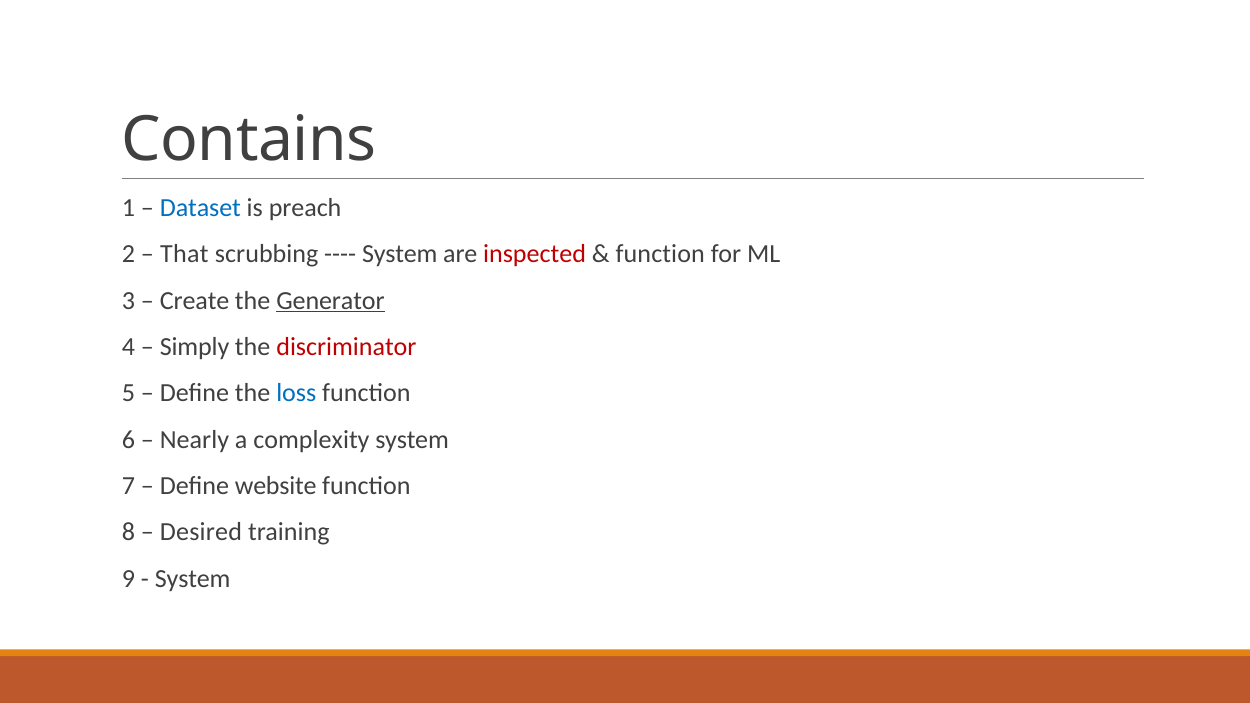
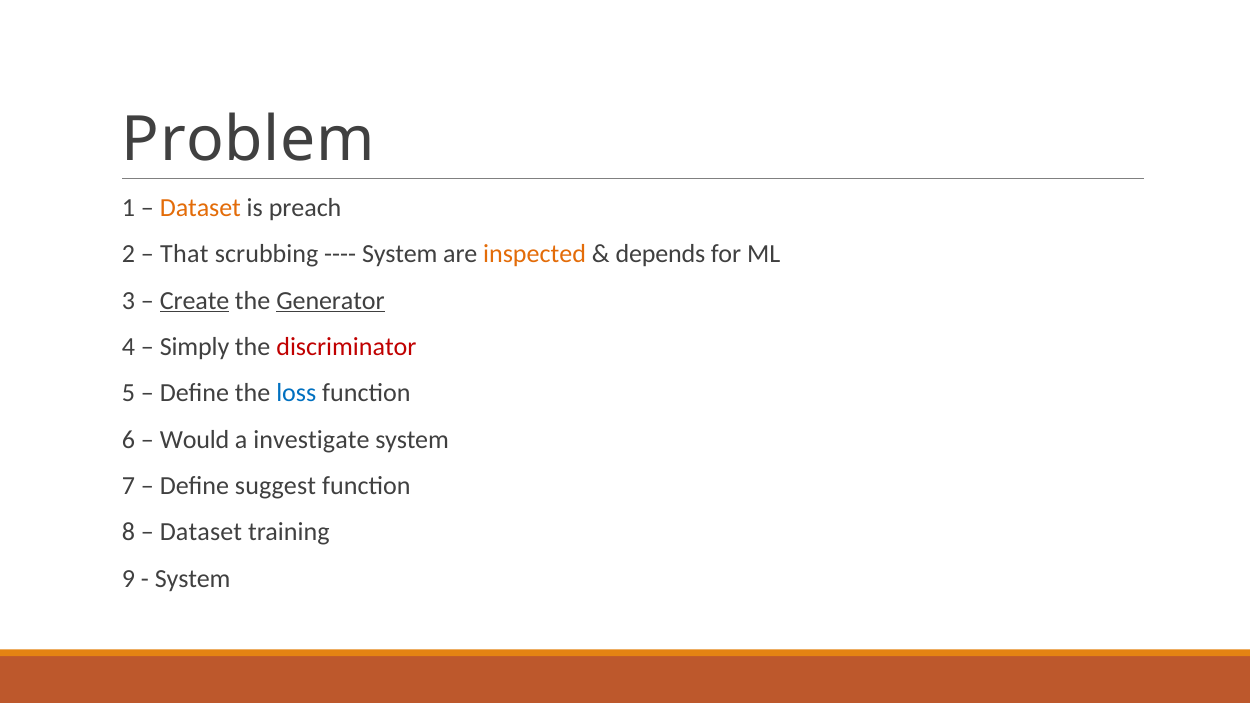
Contains: Contains -> Problem
Dataset at (200, 208) colour: blue -> orange
inspected colour: red -> orange
function at (660, 254): function -> depends
Create underline: none -> present
Nearly: Nearly -> Would
complexity: complexity -> investigate
website: website -> suggest
Desired at (201, 532): Desired -> Dataset
